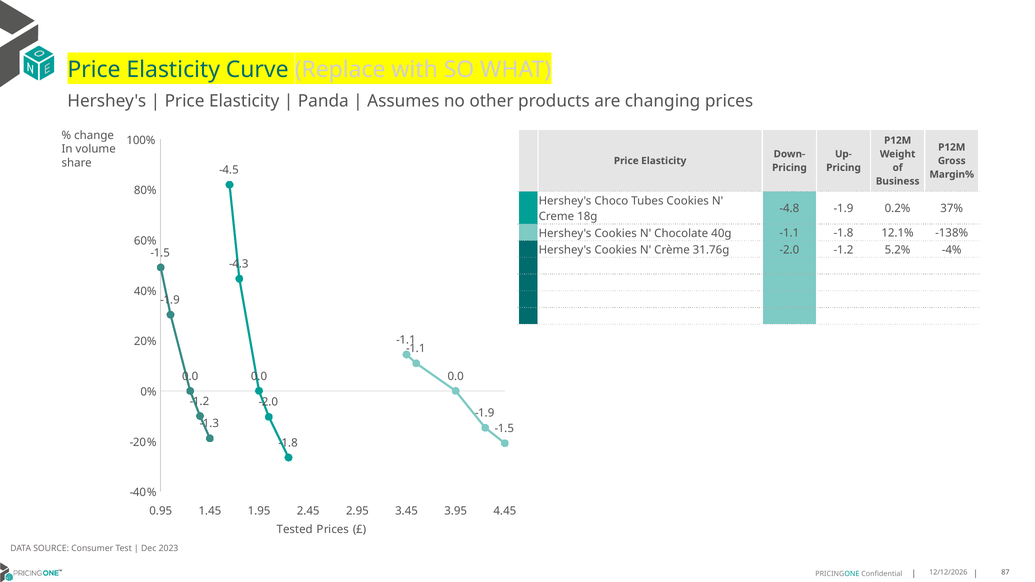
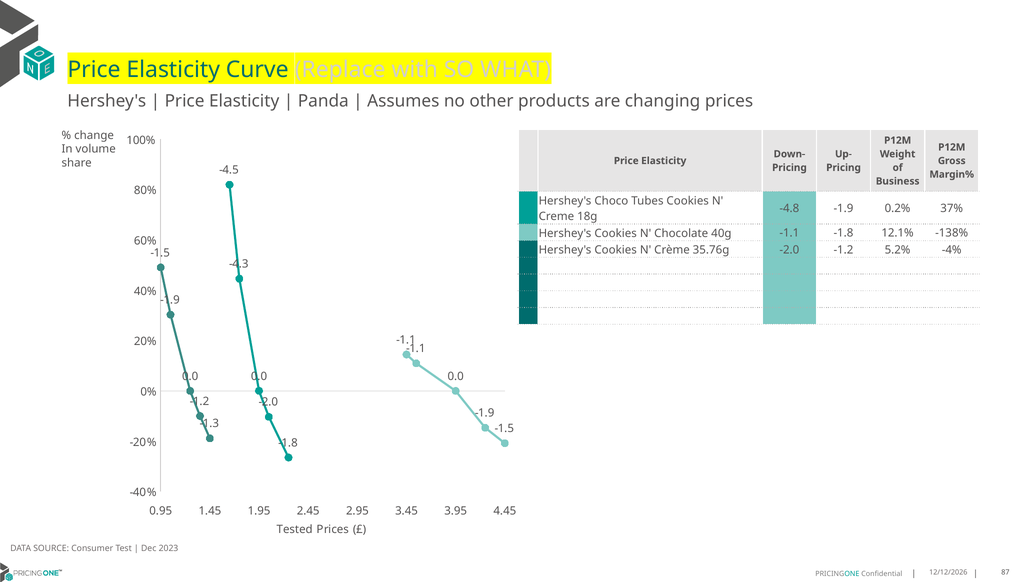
31.76g: 31.76g -> 35.76g
